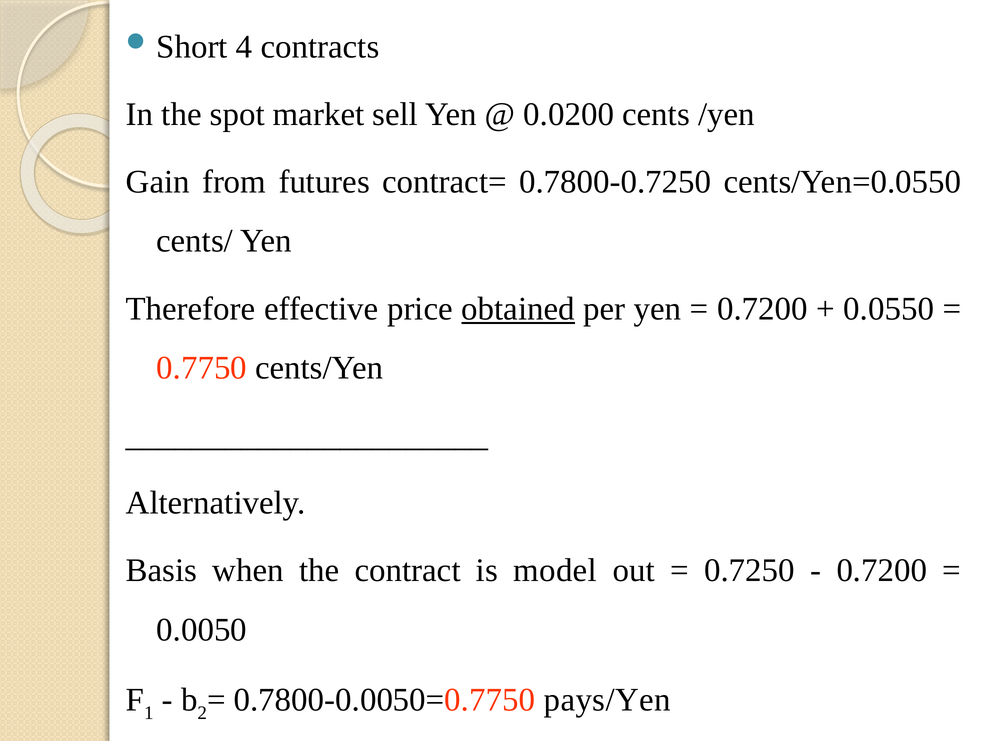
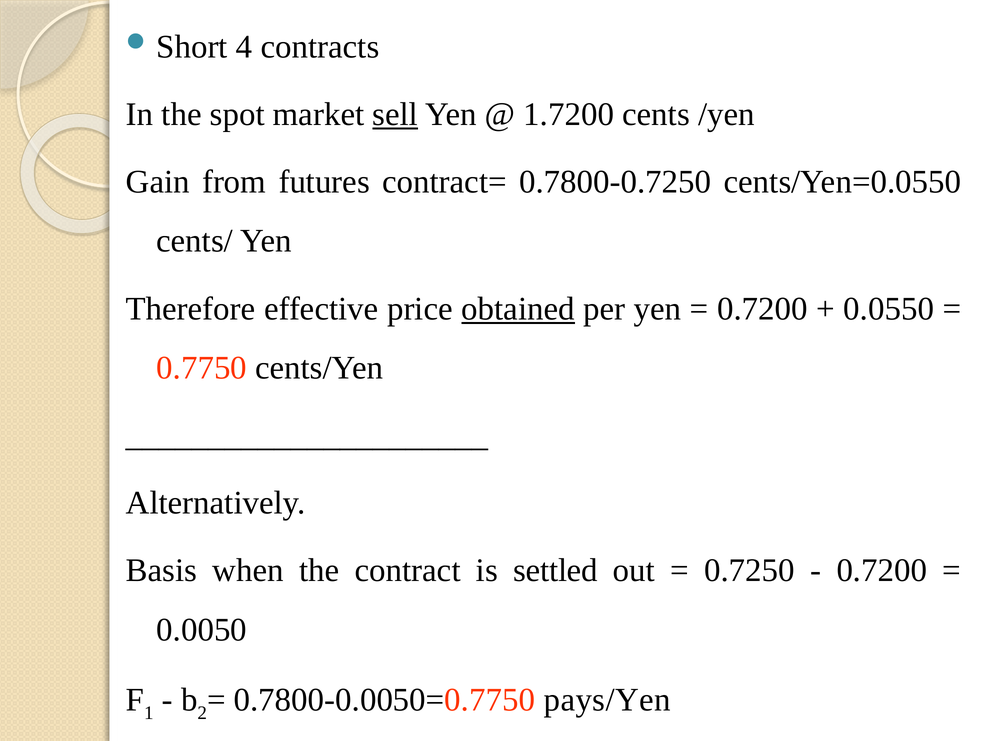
sell underline: none -> present
0.0200: 0.0200 -> 1.7200
model: model -> settled
